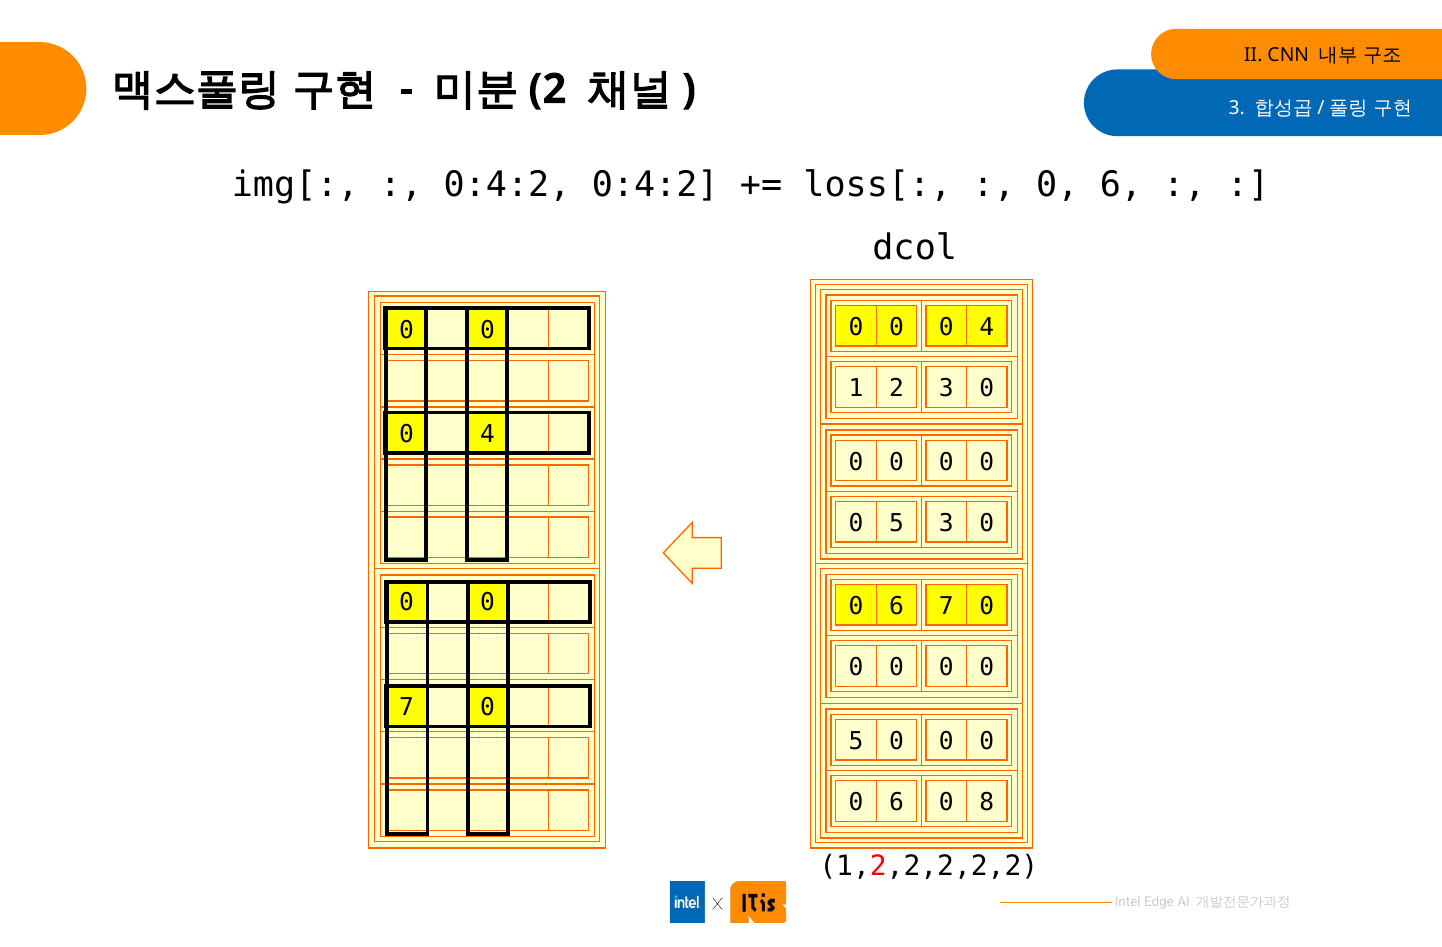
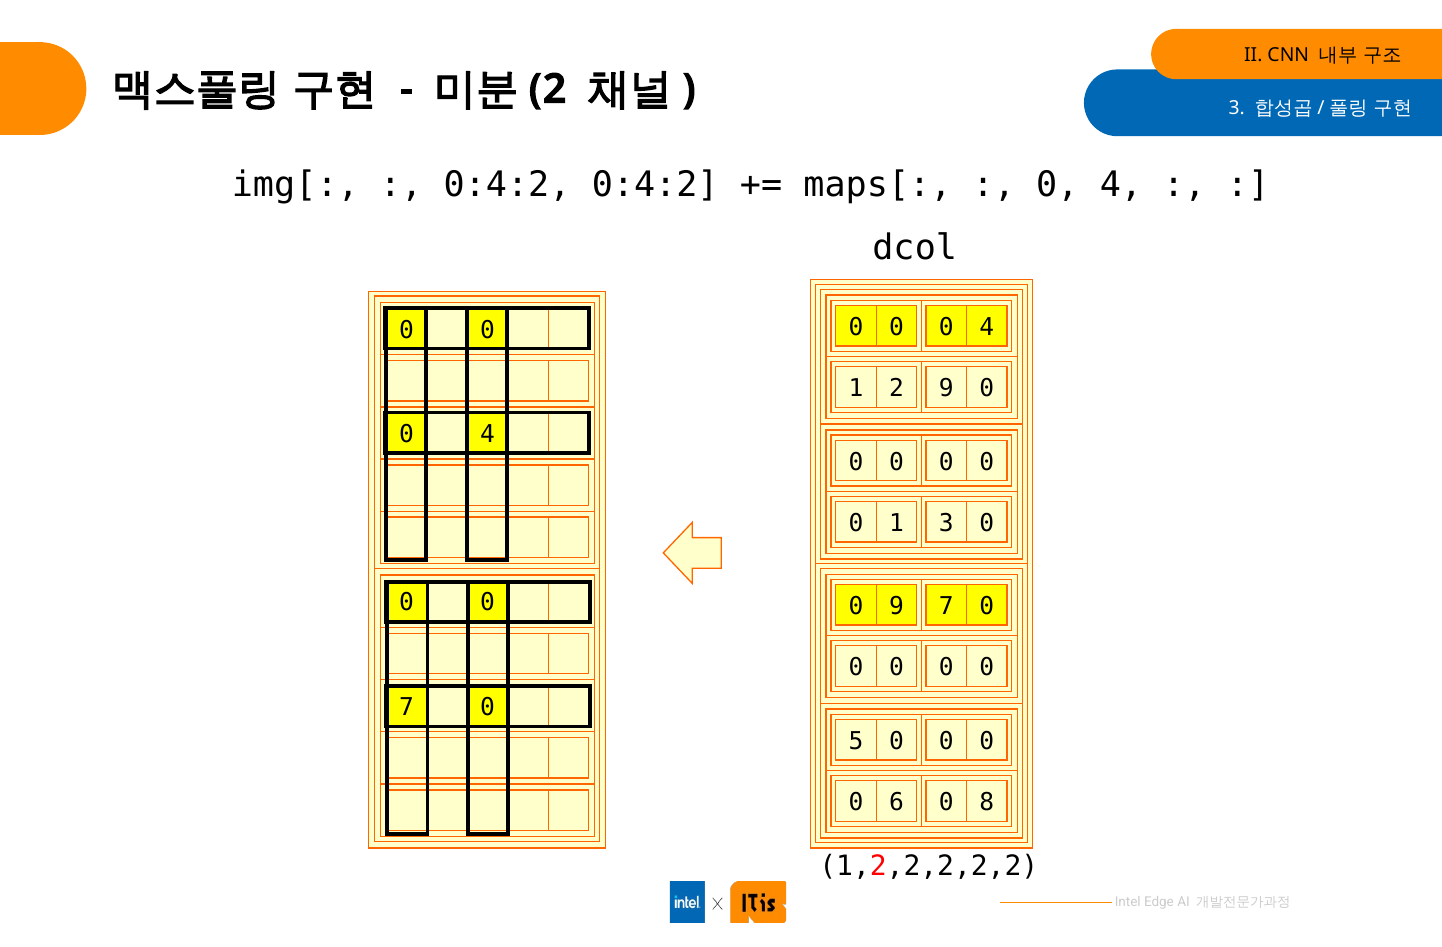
loss[: loss[ -> maps[
6 at (1121, 185): 6 -> 4
2 3: 3 -> 9
5 at (896, 524): 5 -> 1
6 at (896, 607): 6 -> 9
